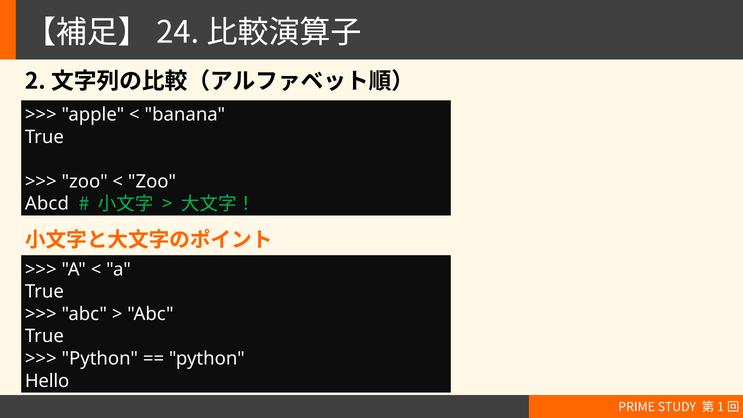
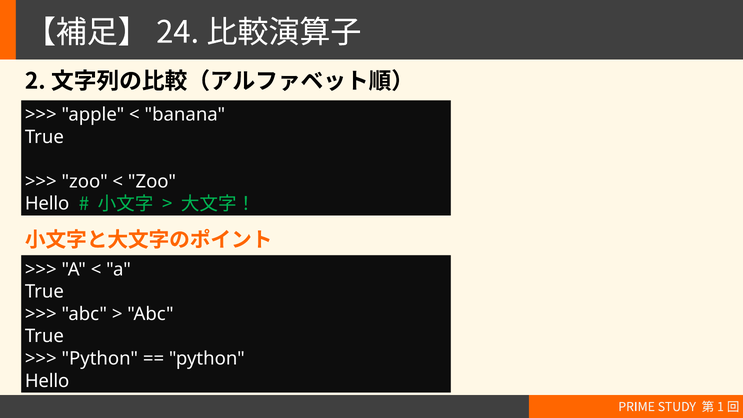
Abcd at (47, 204): Abcd -> Hello
